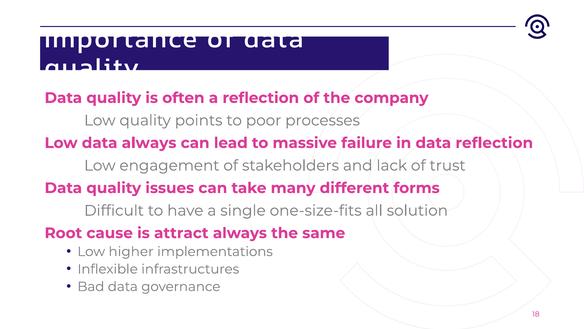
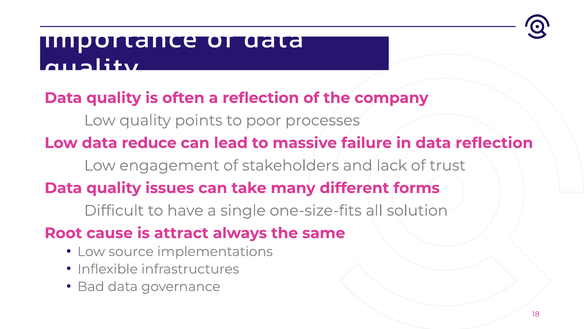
data always: always -> reduce
higher: higher -> source
